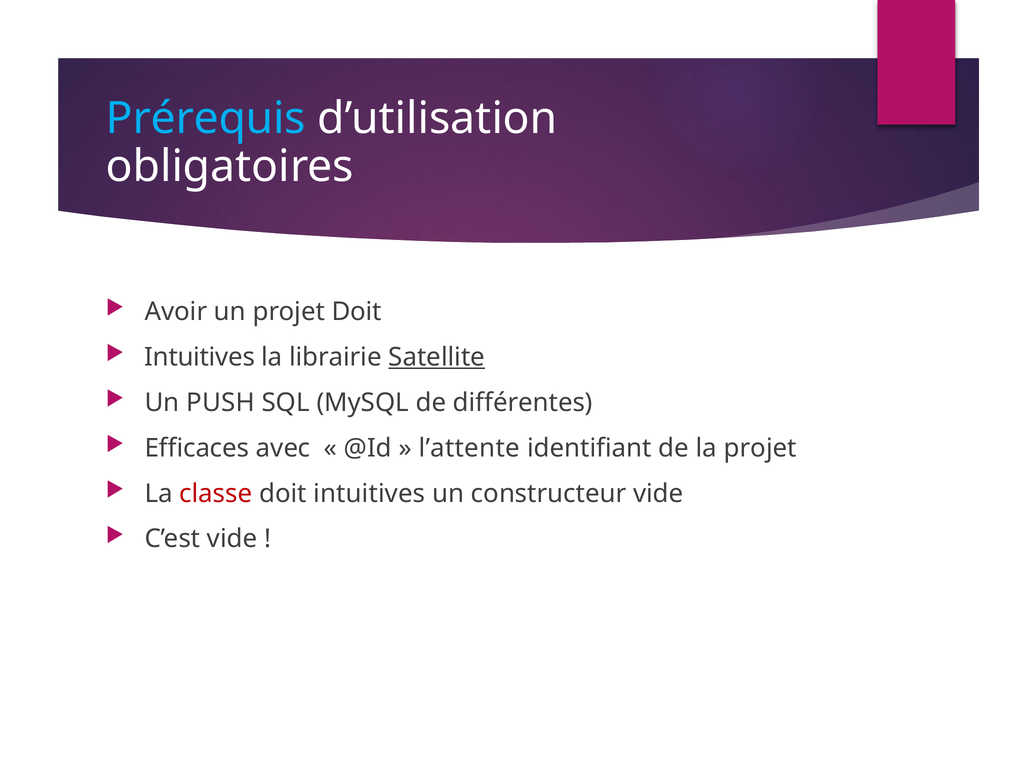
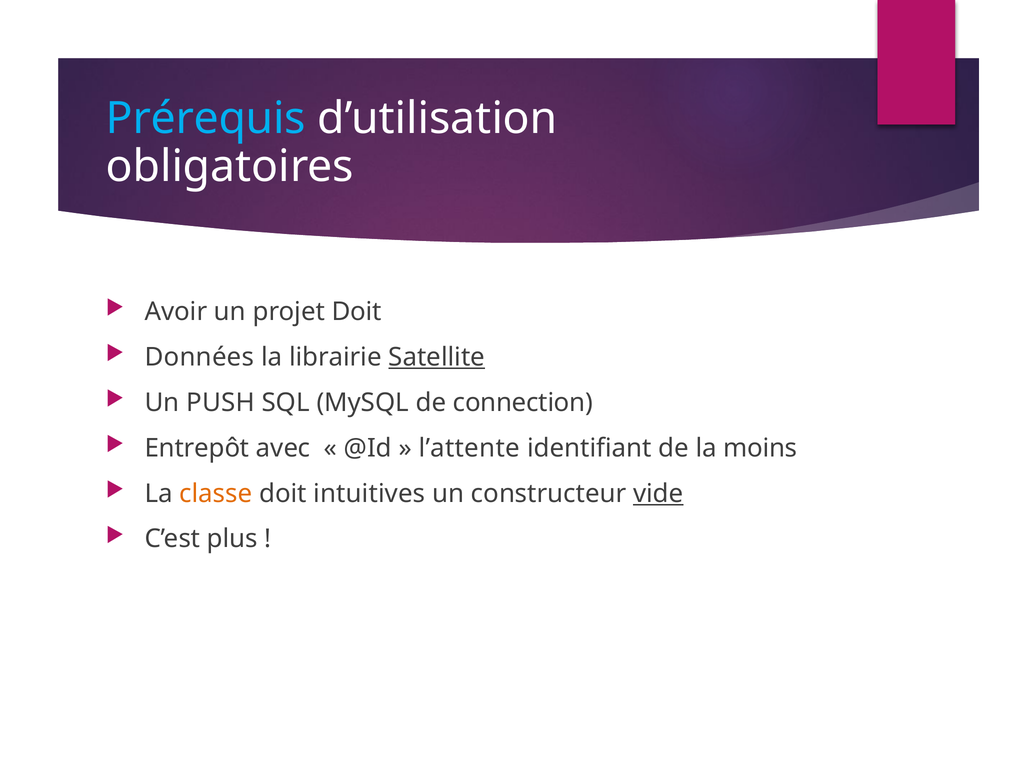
Intuitives at (200, 357): Intuitives -> Données
différentes: différentes -> connection
Efficaces: Efficaces -> Entrepôt
la projet: projet -> moins
classe colour: red -> orange
vide at (658, 493) underline: none -> present
C’est vide: vide -> plus
